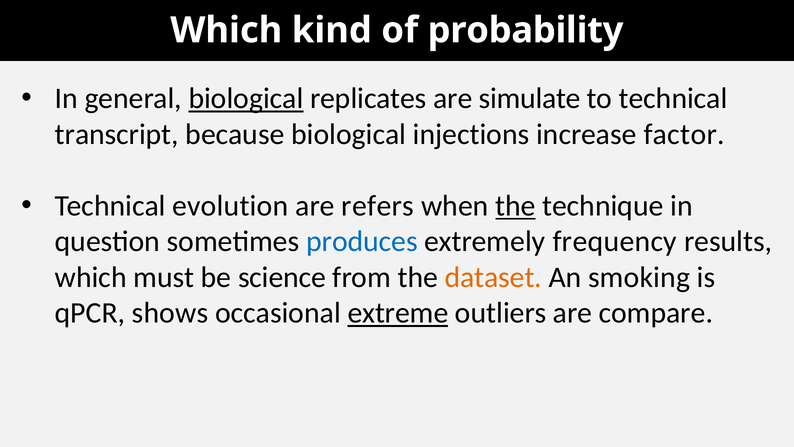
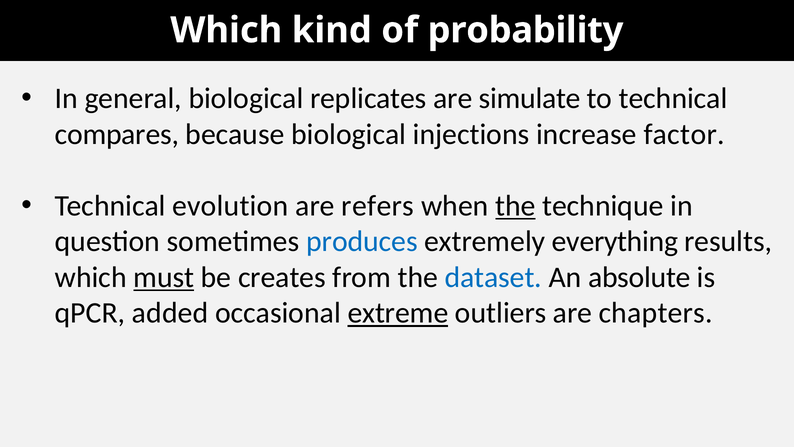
biological at (246, 99) underline: present -> none
transcript: transcript -> compares
frequency: frequency -> everything
must underline: none -> present
science: science -> creates
dataset colour: orange -> blue
smoking: smoking -> absolute
shows: shows -> added
compare: compare -> chapters
